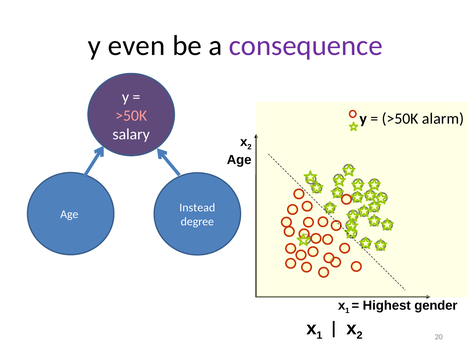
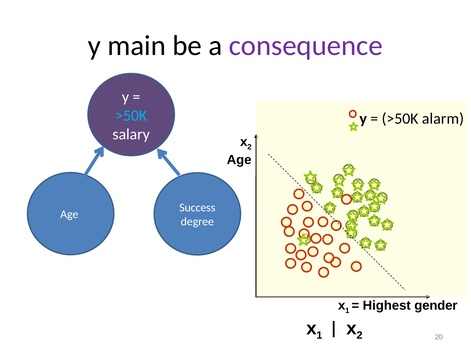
even: even -> main
>50K at (131, 116) colour: pink -> light blue
Instead: Instead -> Success
